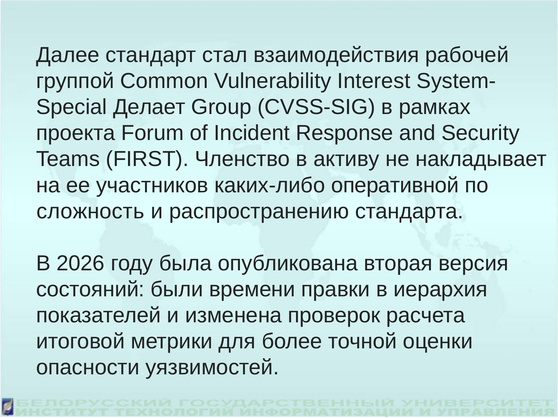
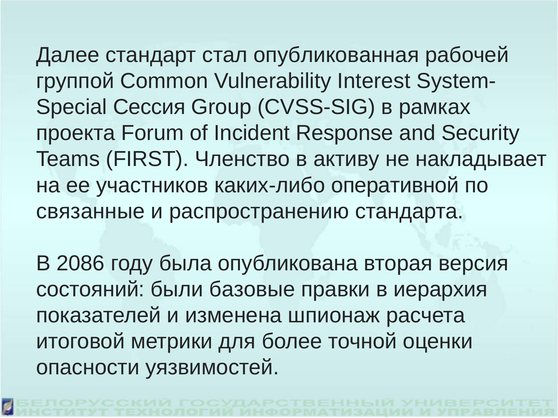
взаимодействия: взаимодействия -> опубликованная
Делает: Делает -> Сессия
сложность: сложность -> связанные
2026: 2026 -> 2086
времени: времени -> базовые
проверок: проверок -> шпионаж
